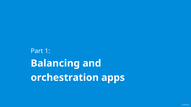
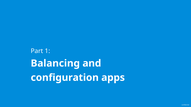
orchestration: orchestration -> configuration
